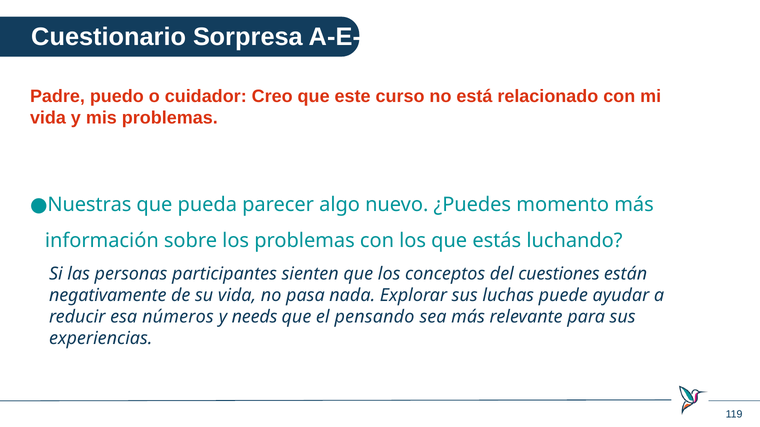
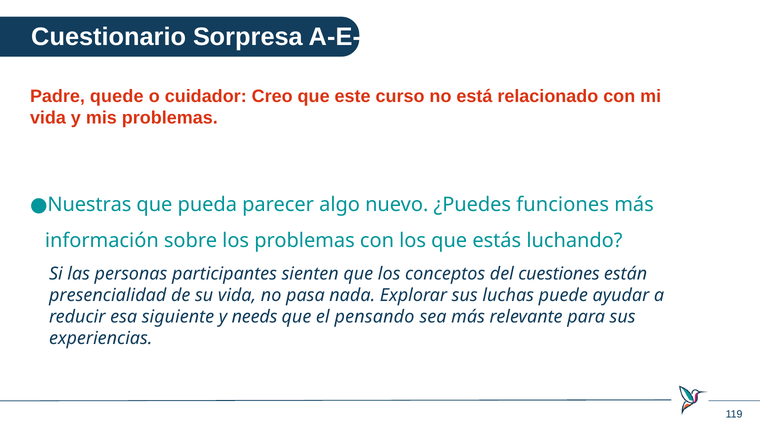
puedo: puedo -> quede
momento: momento -> funciones
negativamente: negativamente -> presencialidad
números: números -> siguiente
